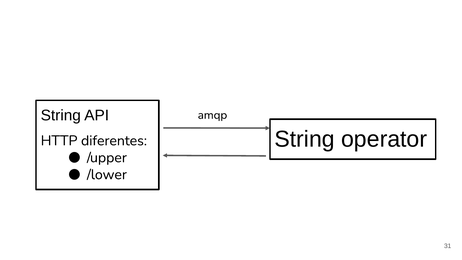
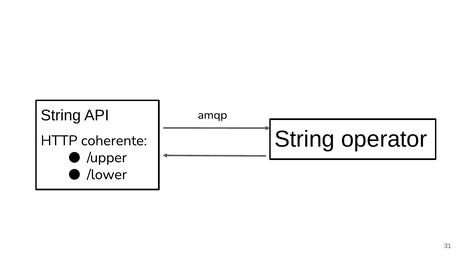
diferentes: diferentes -> coherente
